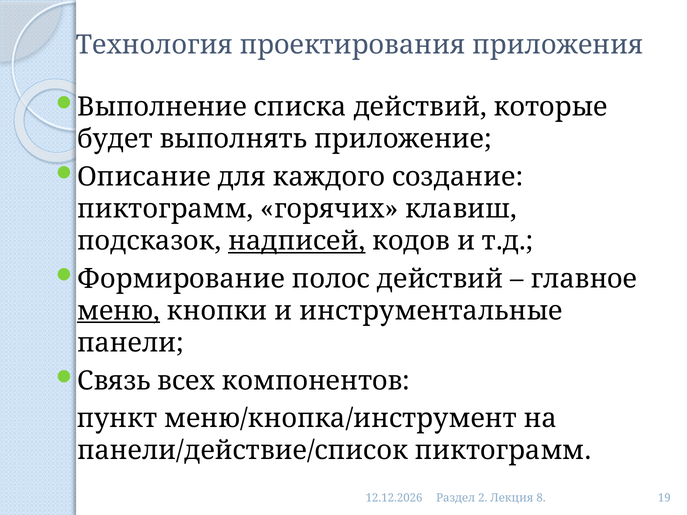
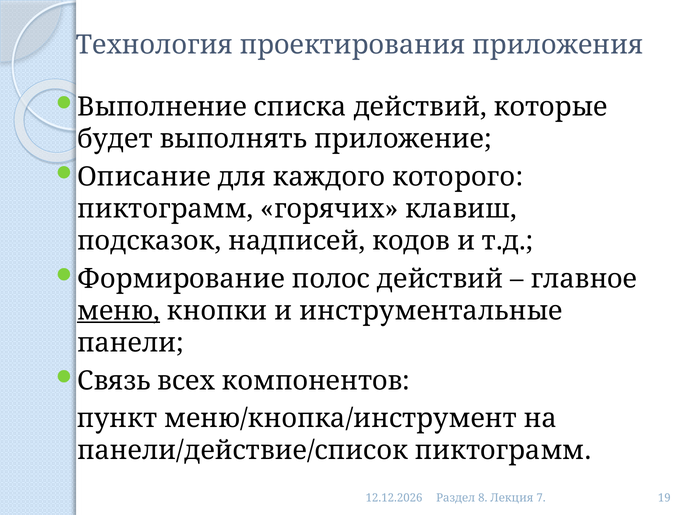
создание: создание -> которого
надписей underline: present -> none
2: 2 -> 8
8: 8 -> 7
